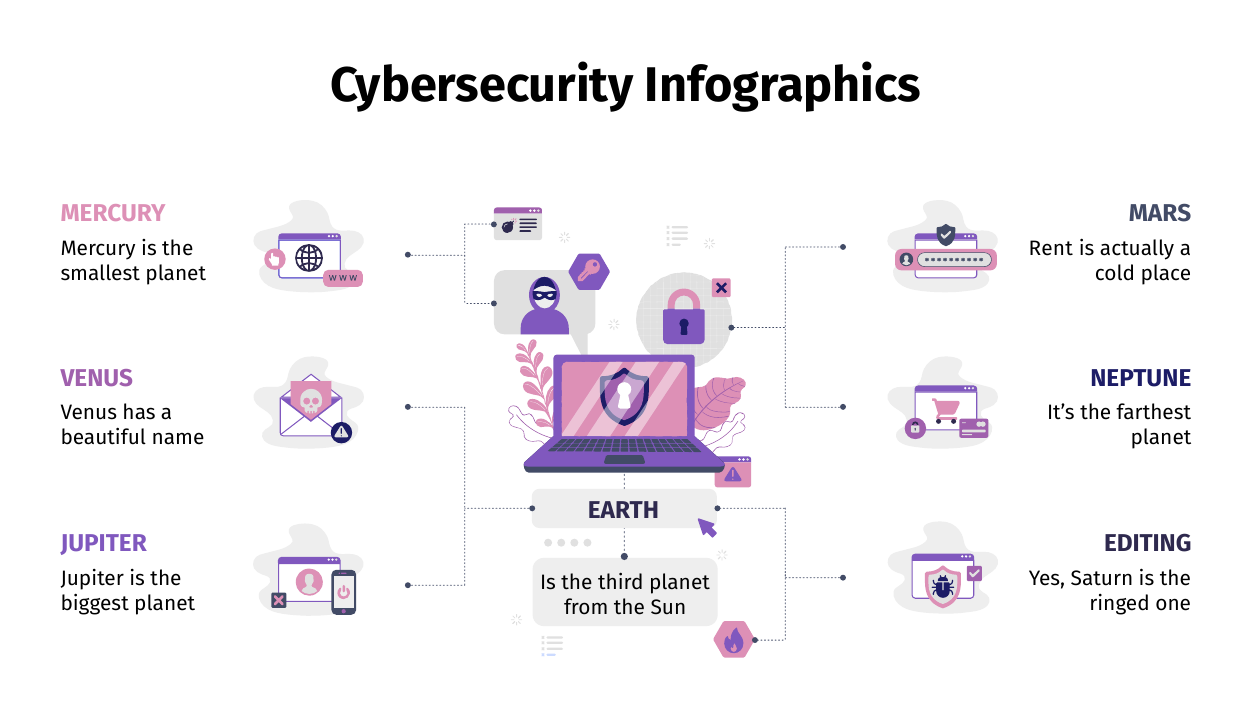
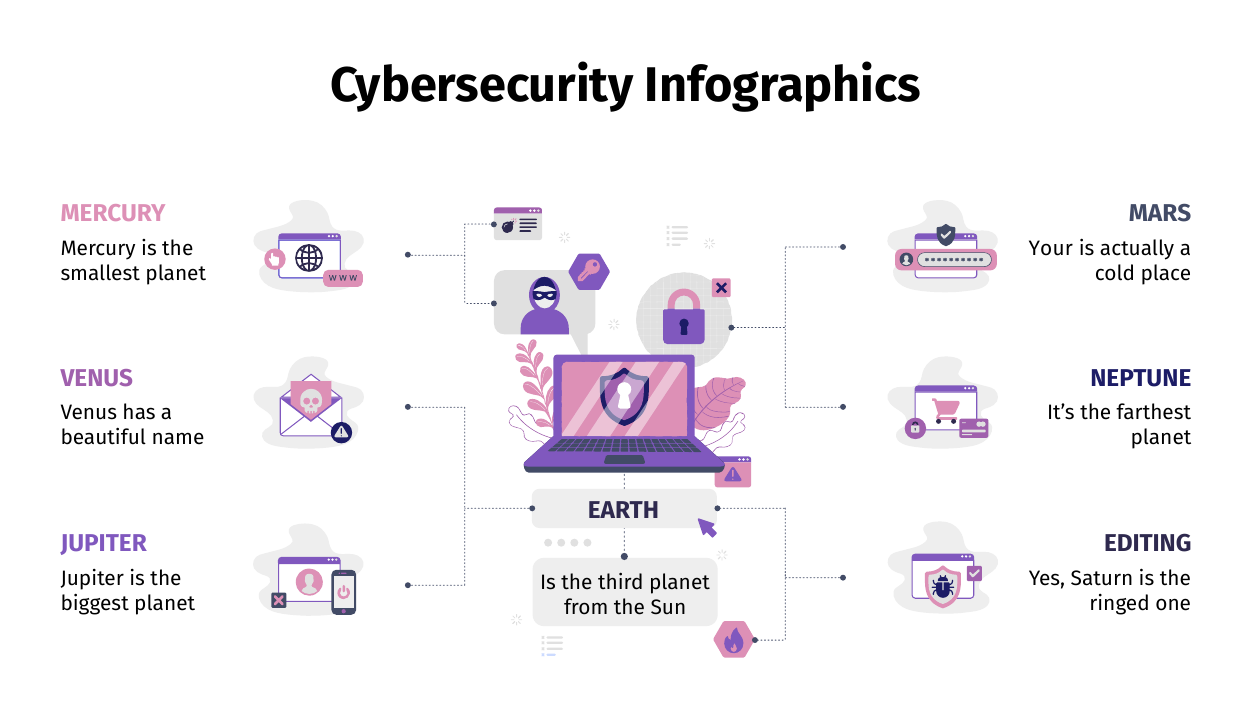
Rent: Rent -> Your
